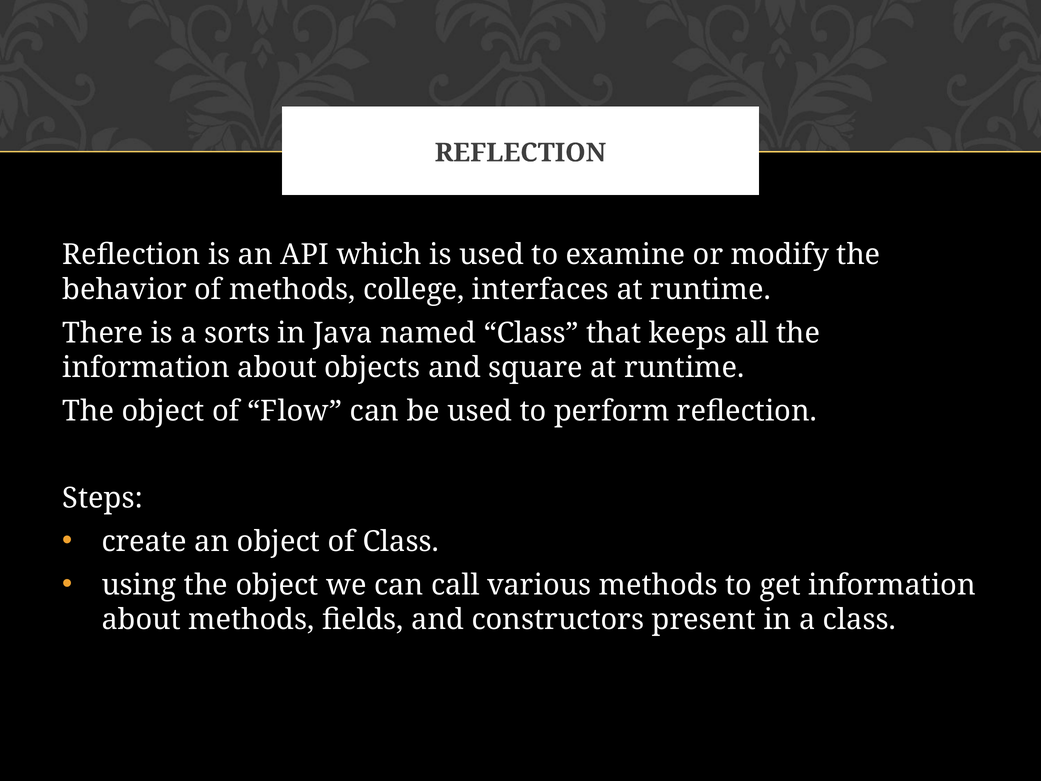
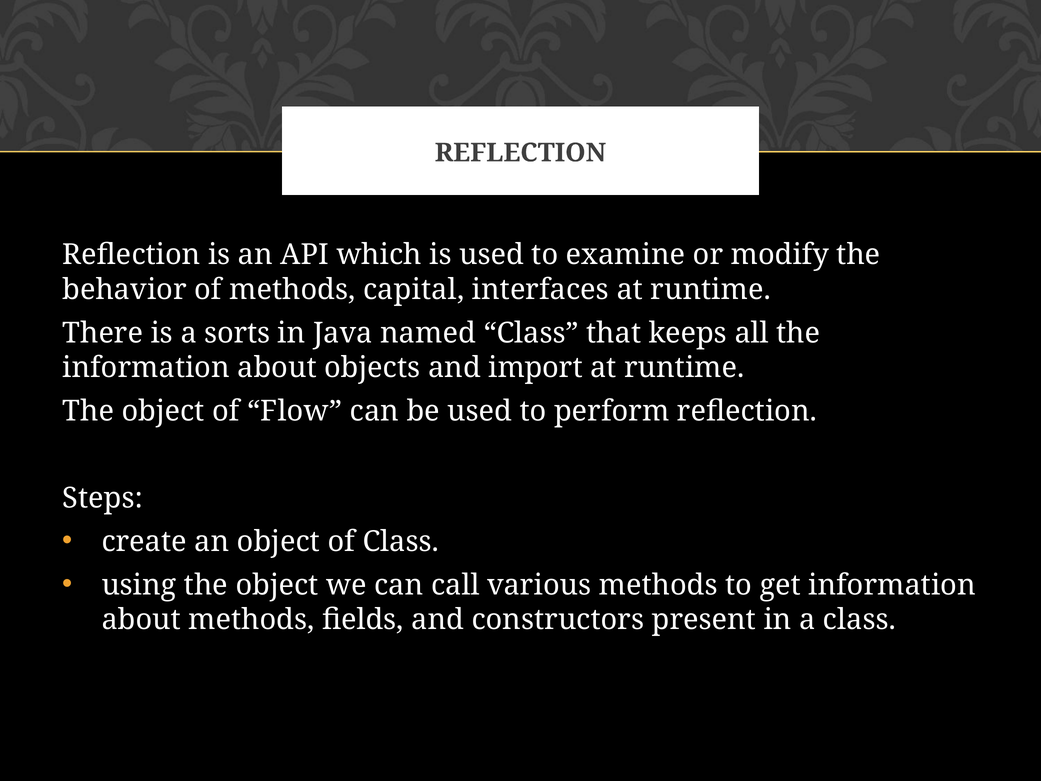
college: college -> capital
square: square -> import
